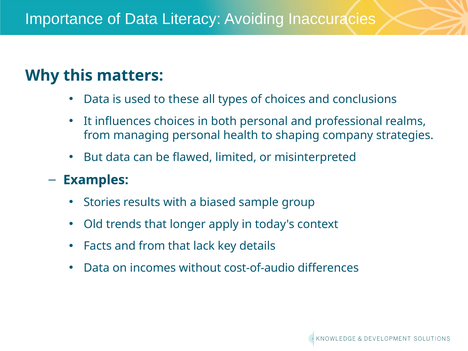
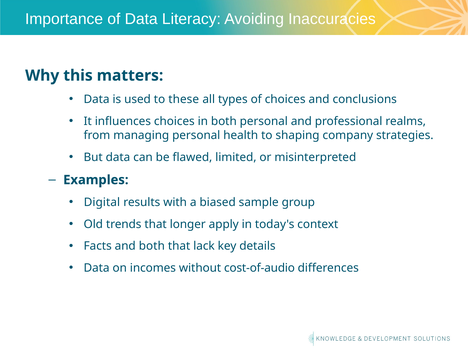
Stories: Stories -> Digital
and from: from -> both
